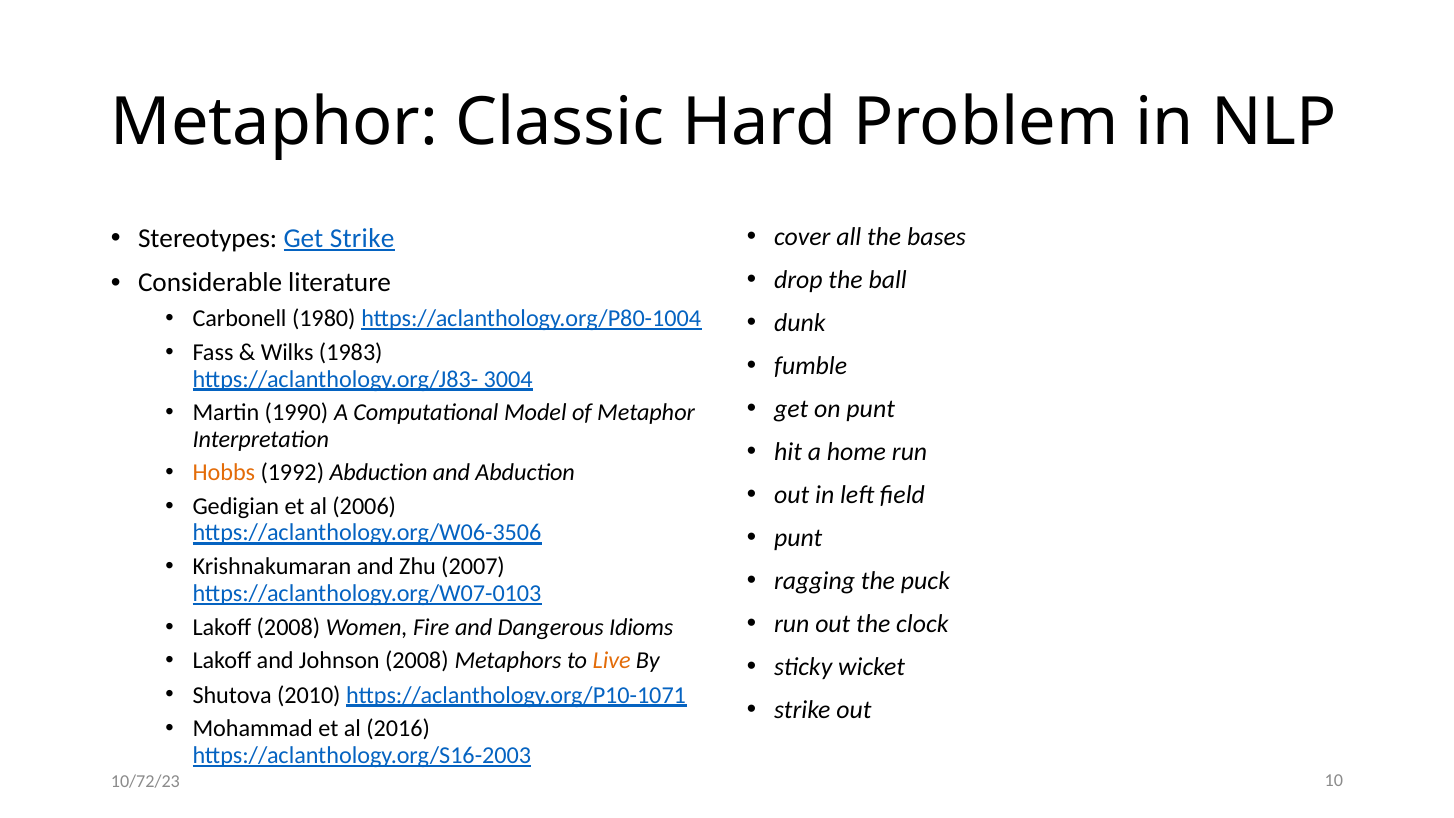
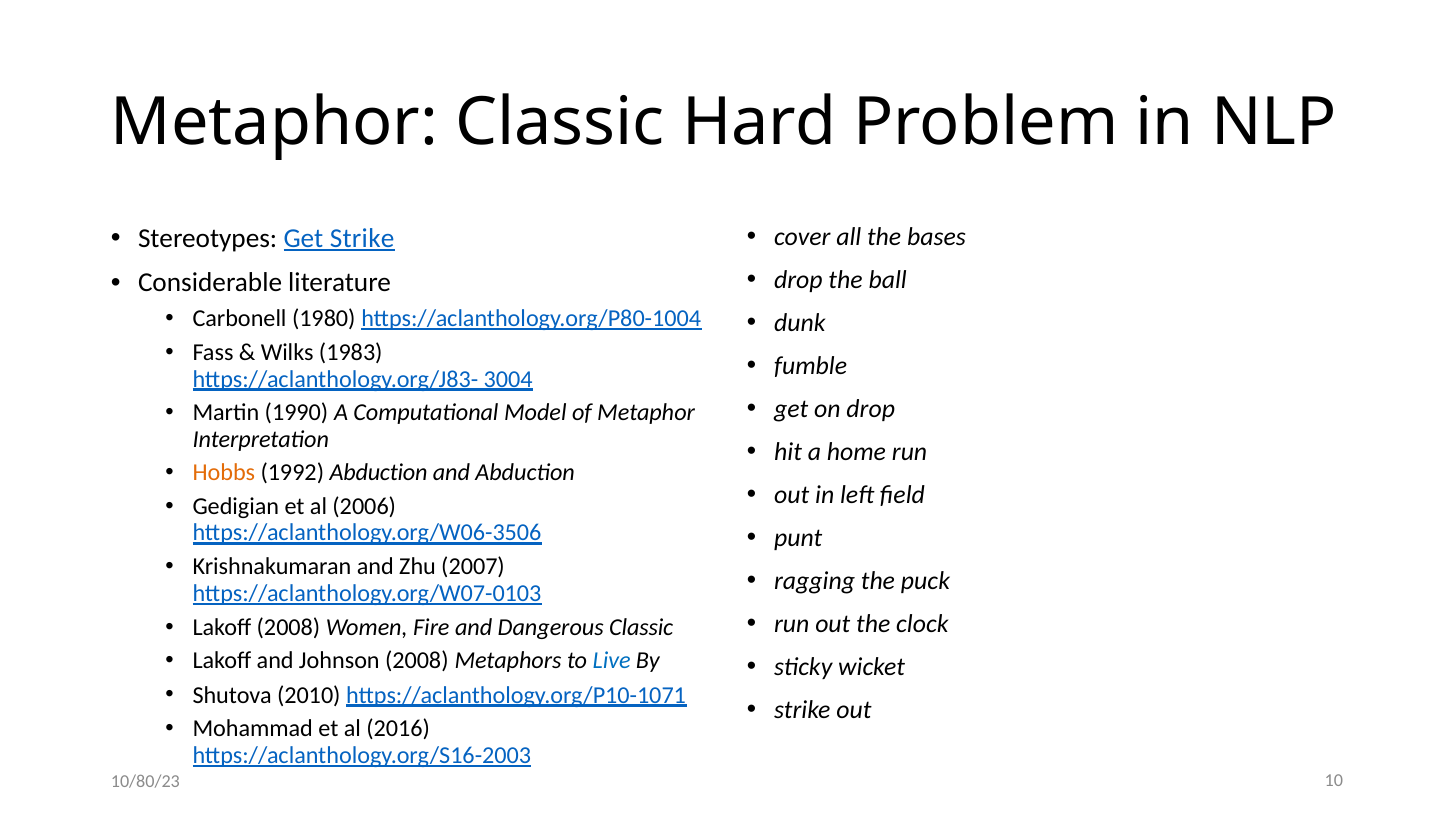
on punt: punt -> drop
Dangerous Idioms: Idioms -> Classic
Live colour: orange -> blue
10/72/23: 10/72/23 -> 10/80/23
